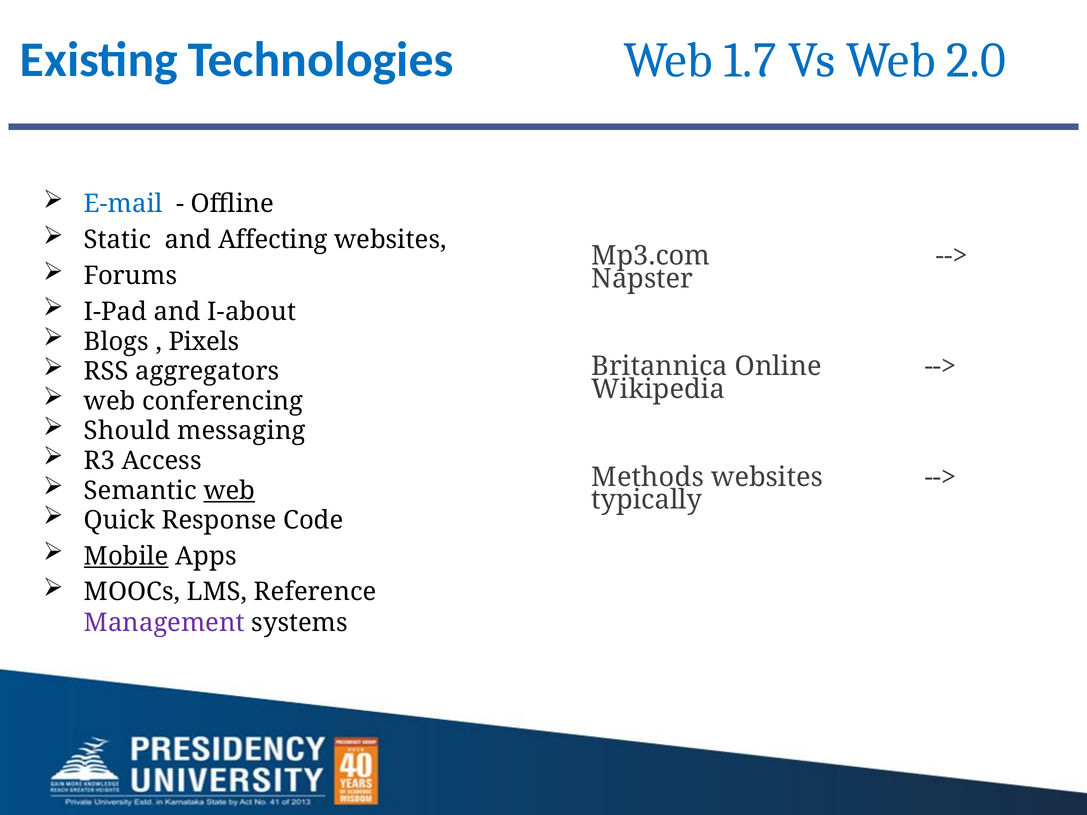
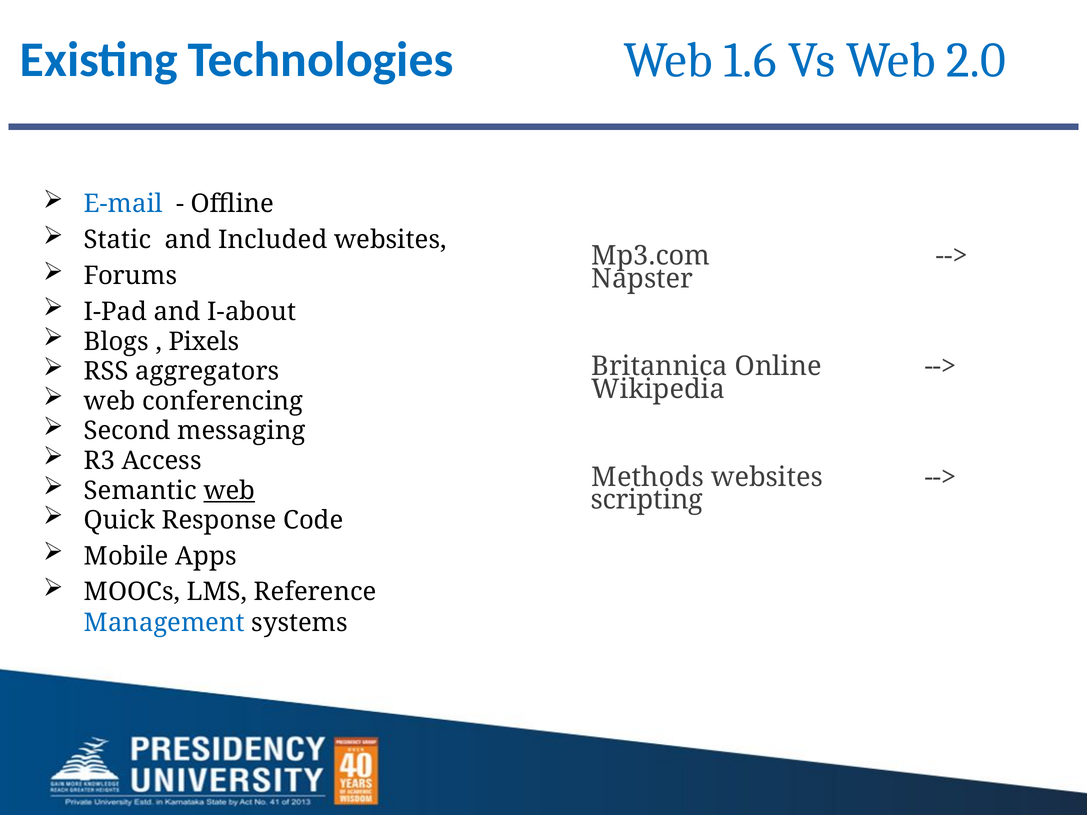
1.7: 1.7 -> 1.6
Affecting: Affecting -> Included
Should: Should -> Second
typically: typically -> scripting
Mobile underline: present -> none
Management colour: purple -> blue
